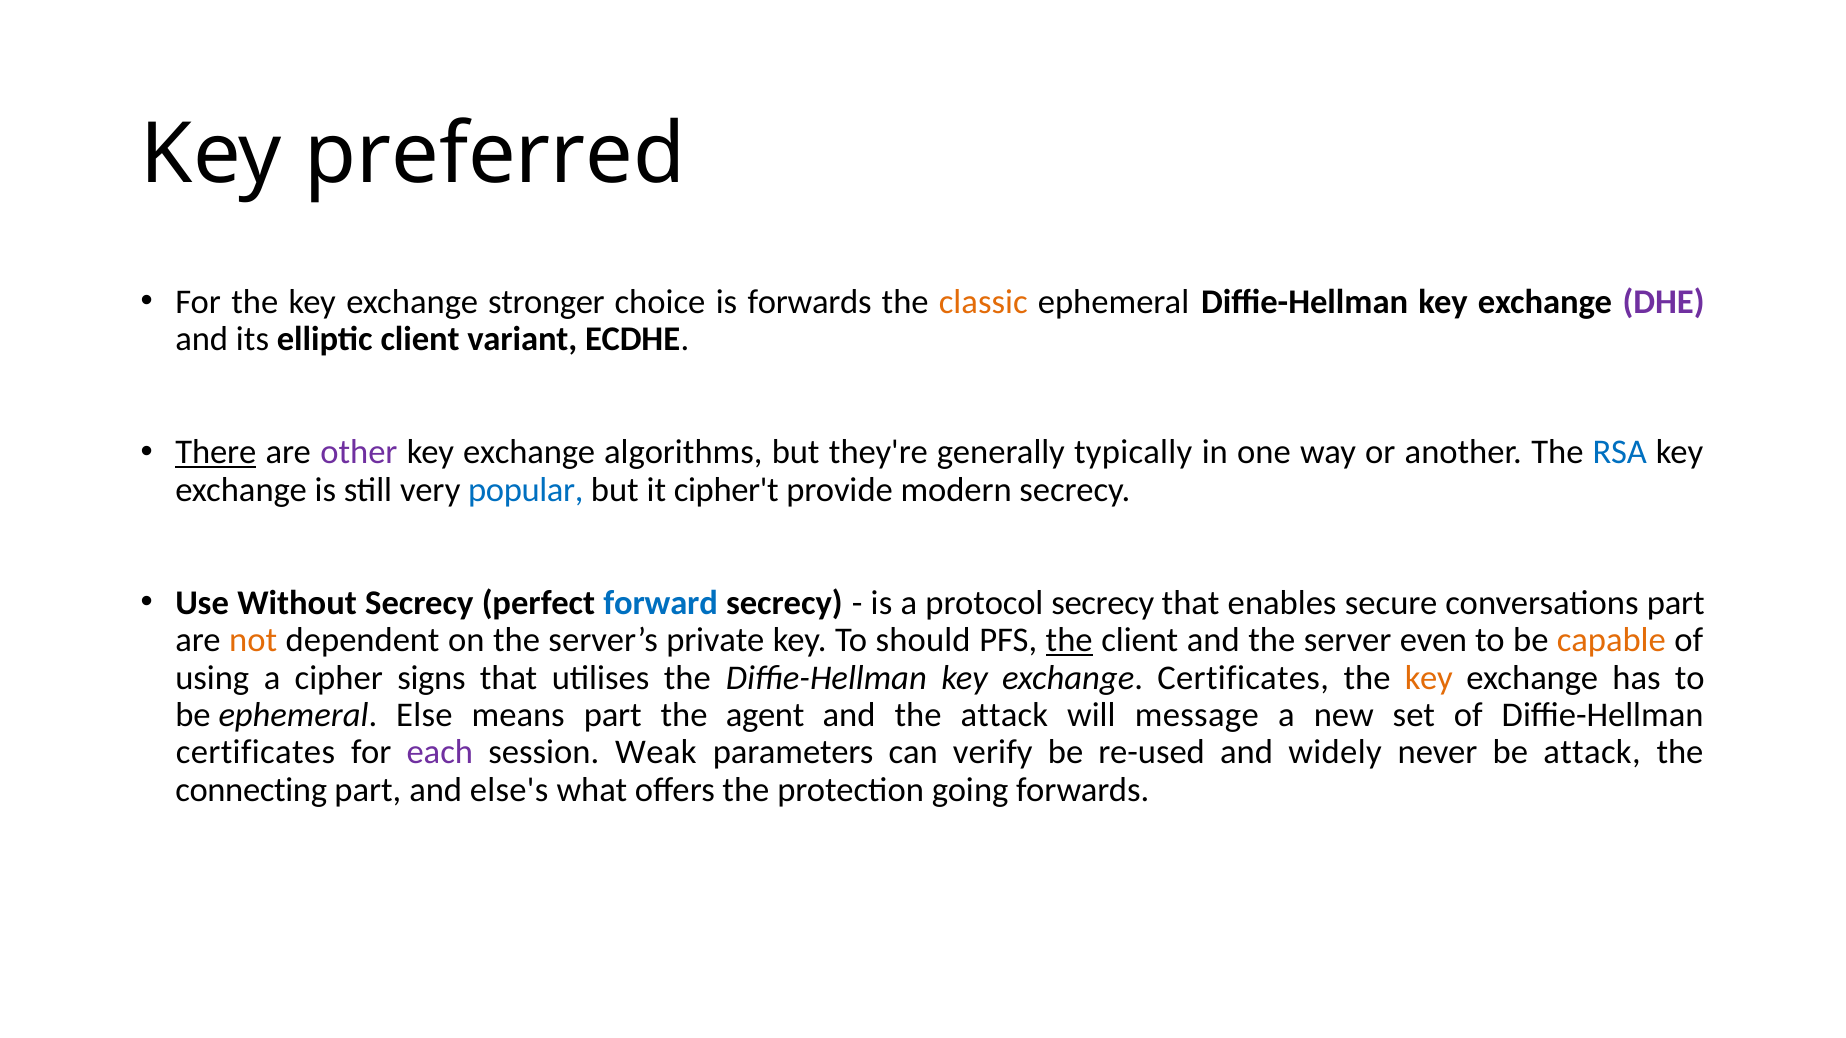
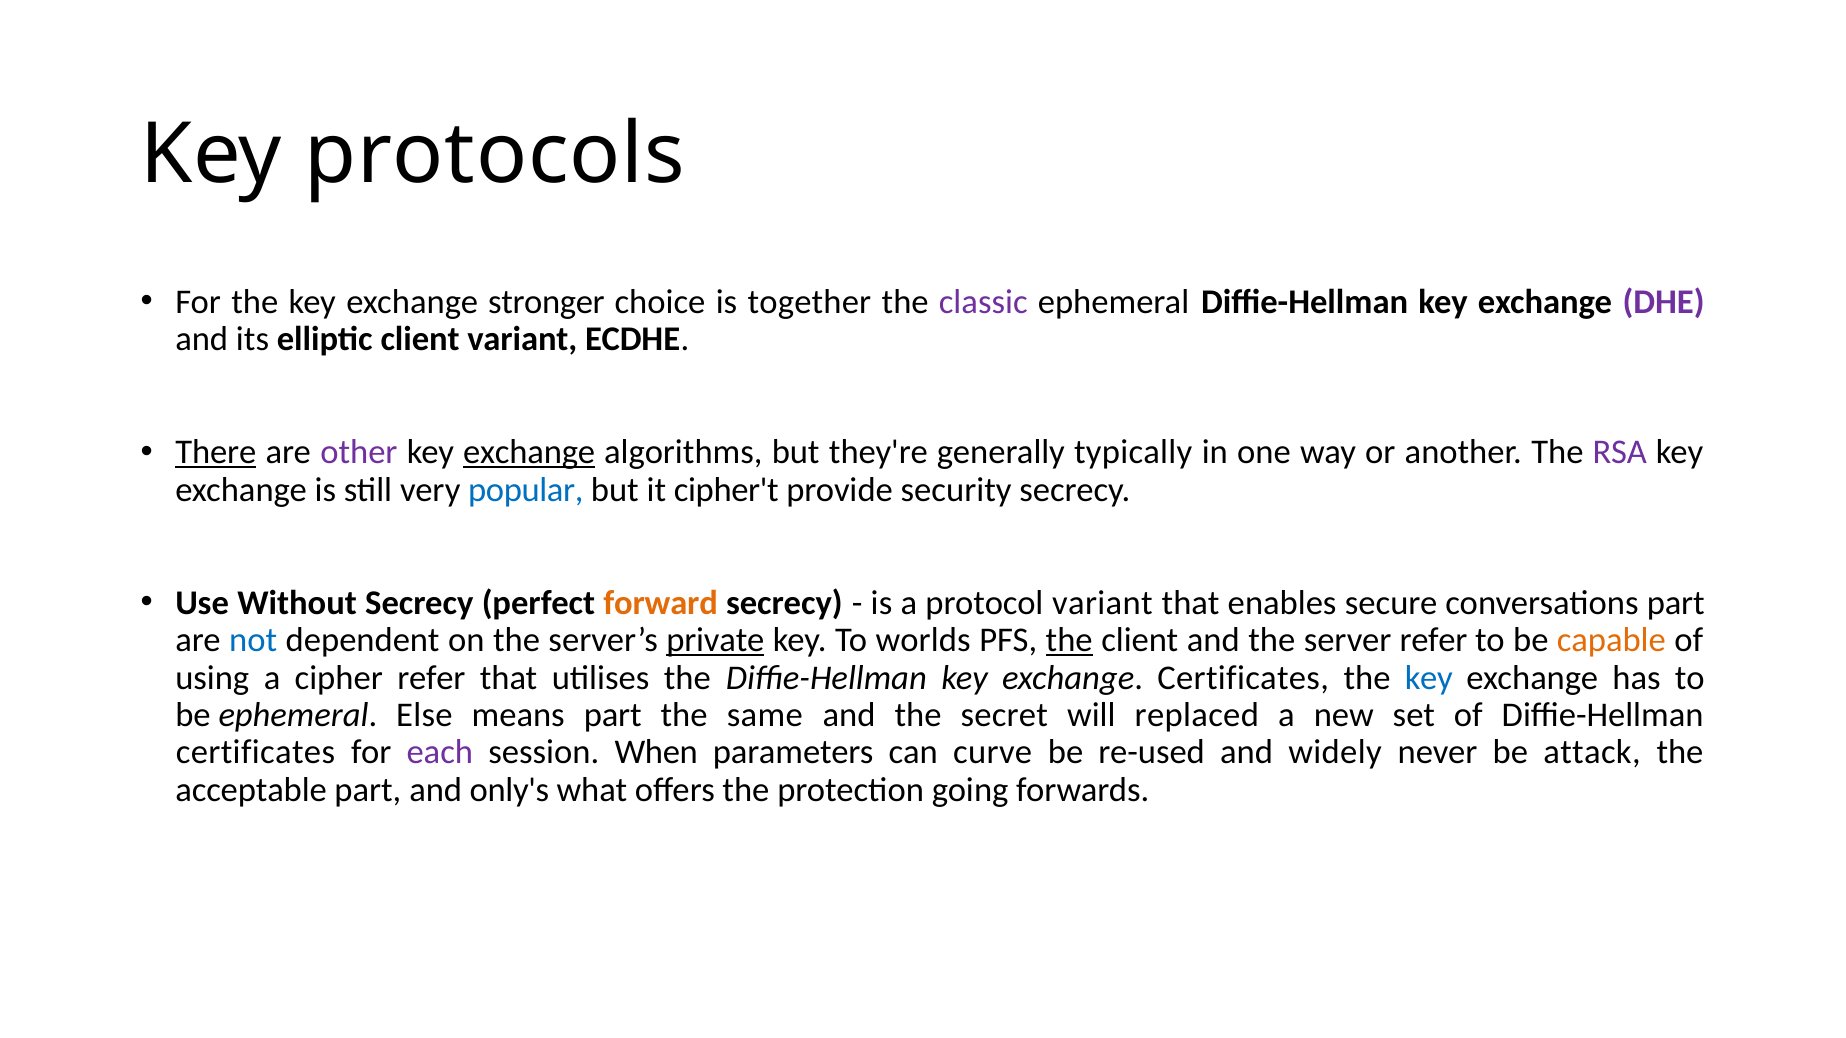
preferred: preferred -> protocols
is forwards: forwards -> together
classic colour: orange -> purple
exchange at (529, 452) underline: none -> present
RSA colour: blue -> purple
modern: modern -> security
forward colour: blue -> orange
protocol secrecy: secrecy -> variant
not colour: orange -> blue
private underline: none -> present
should: should -> worlds
server even: even -> refer
cipher signs: signs -> refer
key at (1429, 678) colour: orange -> blue
agent: agent -> same
the attack: attack -> secret
message: message -> replaced
Weak: Weak -> When
verify: verify -> curve
connecting: connecting -> acceptable
else's: else's -> only's
